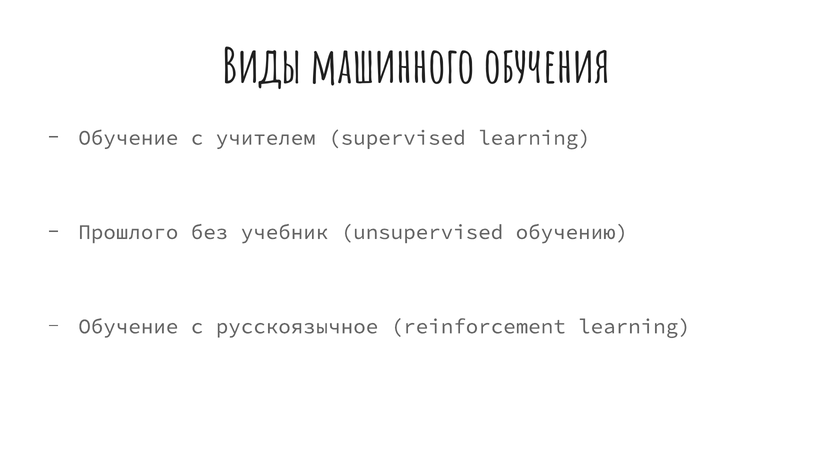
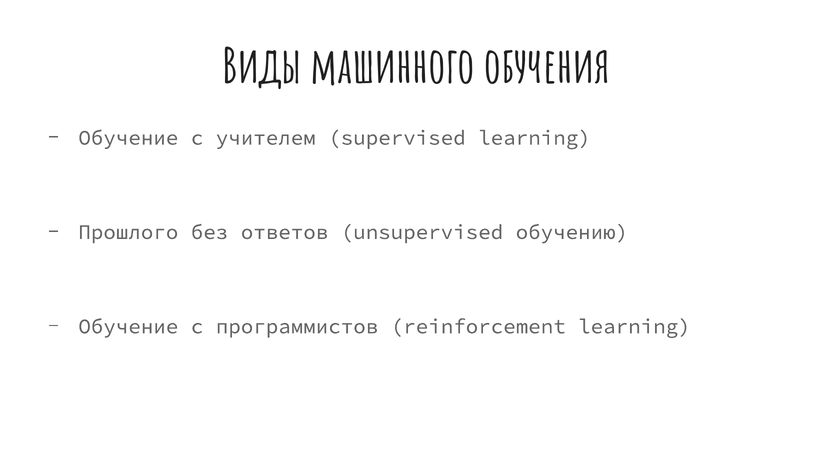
учебник: учебник -> ответов
русскоязычное: русскоязычное -> программистов
